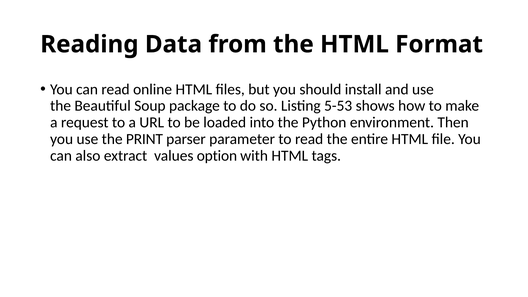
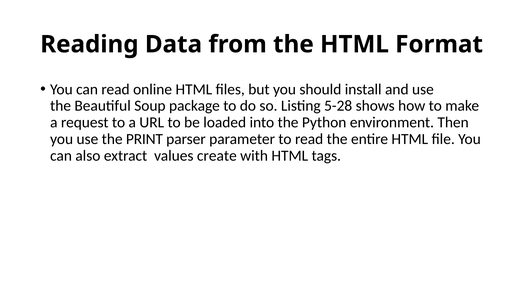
5-53: 5-53 -> 5-28
option: option -> create
